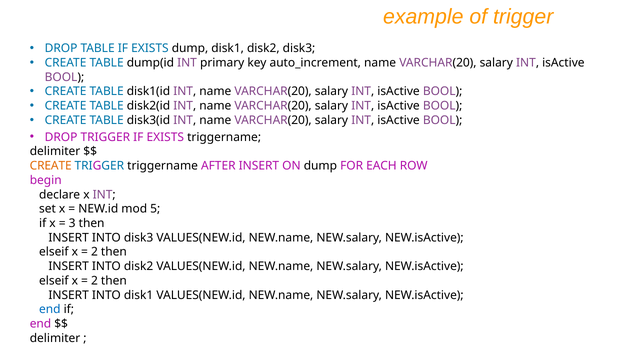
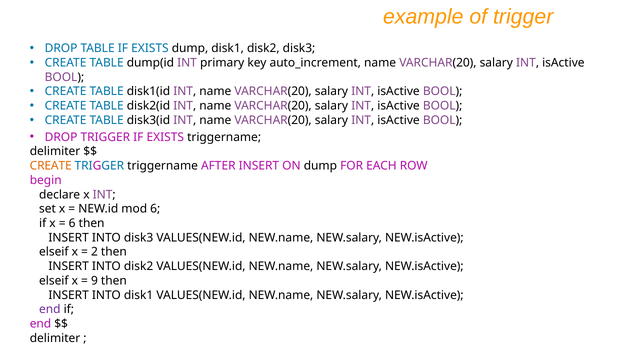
mod 5: 5 -> 6
3 at (72, 223): 3 -> 6
2 at (94, 281): 2 -> 9
end at (50, 309) colour: blue -> purple
